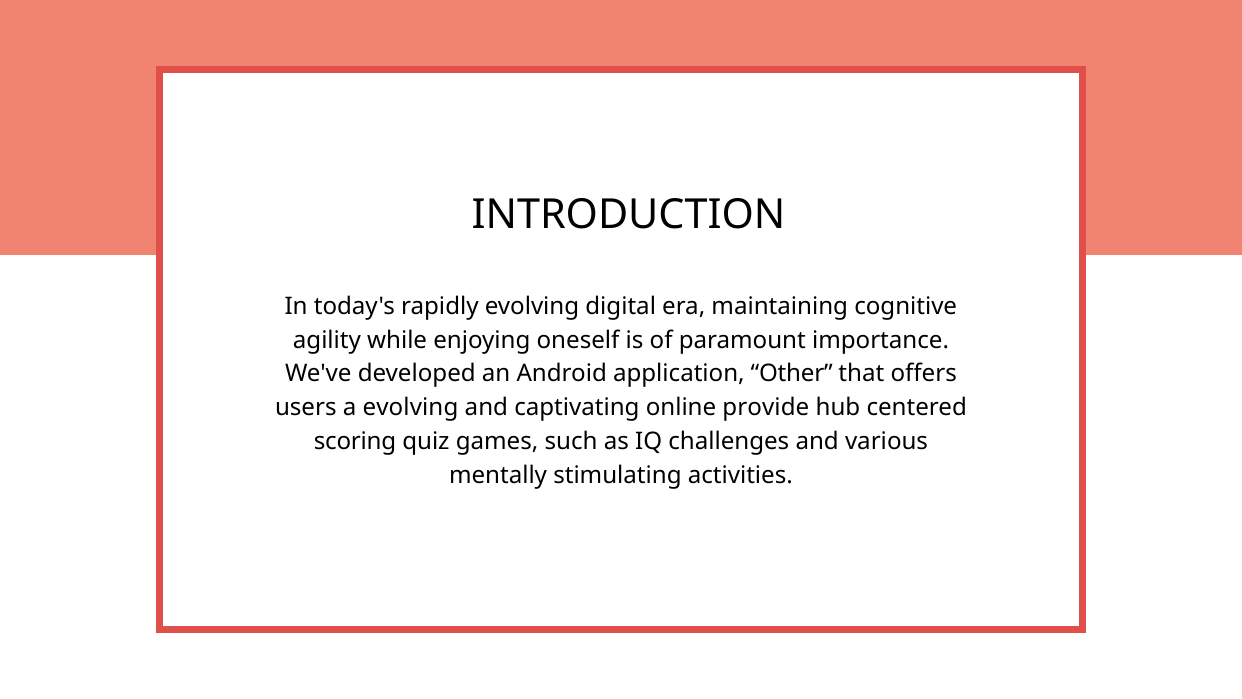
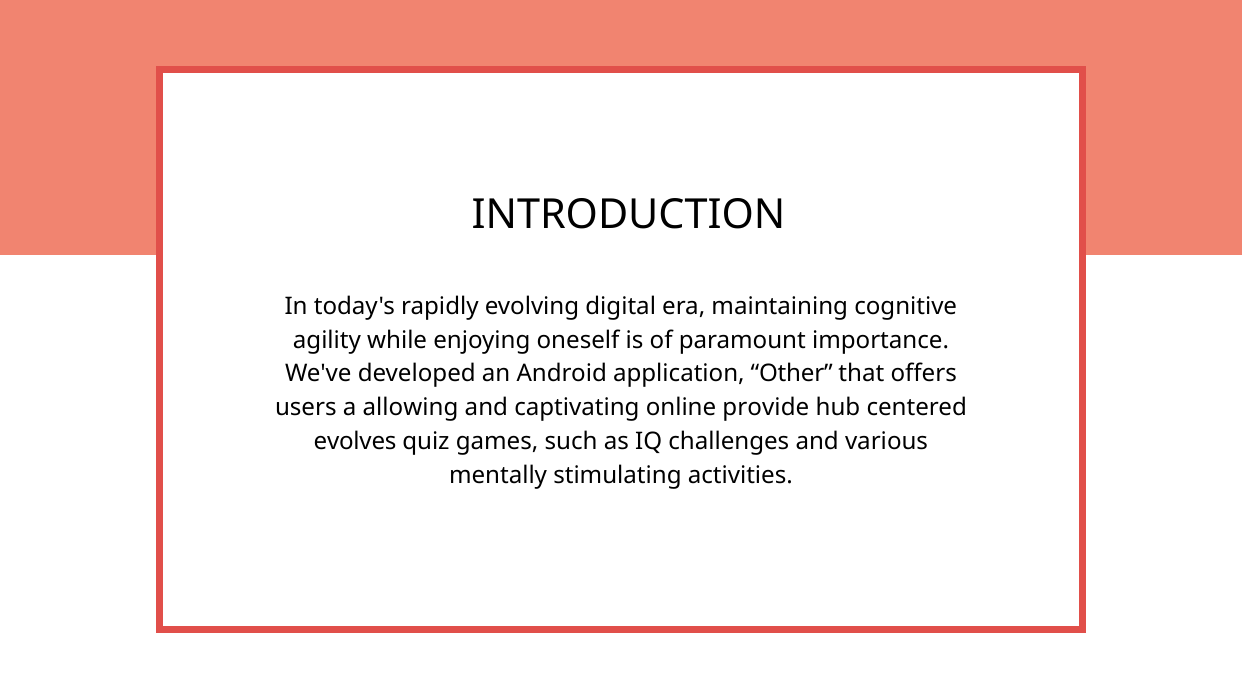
a evolving: evolving -> allowing
scoring: scoring -> evolves
